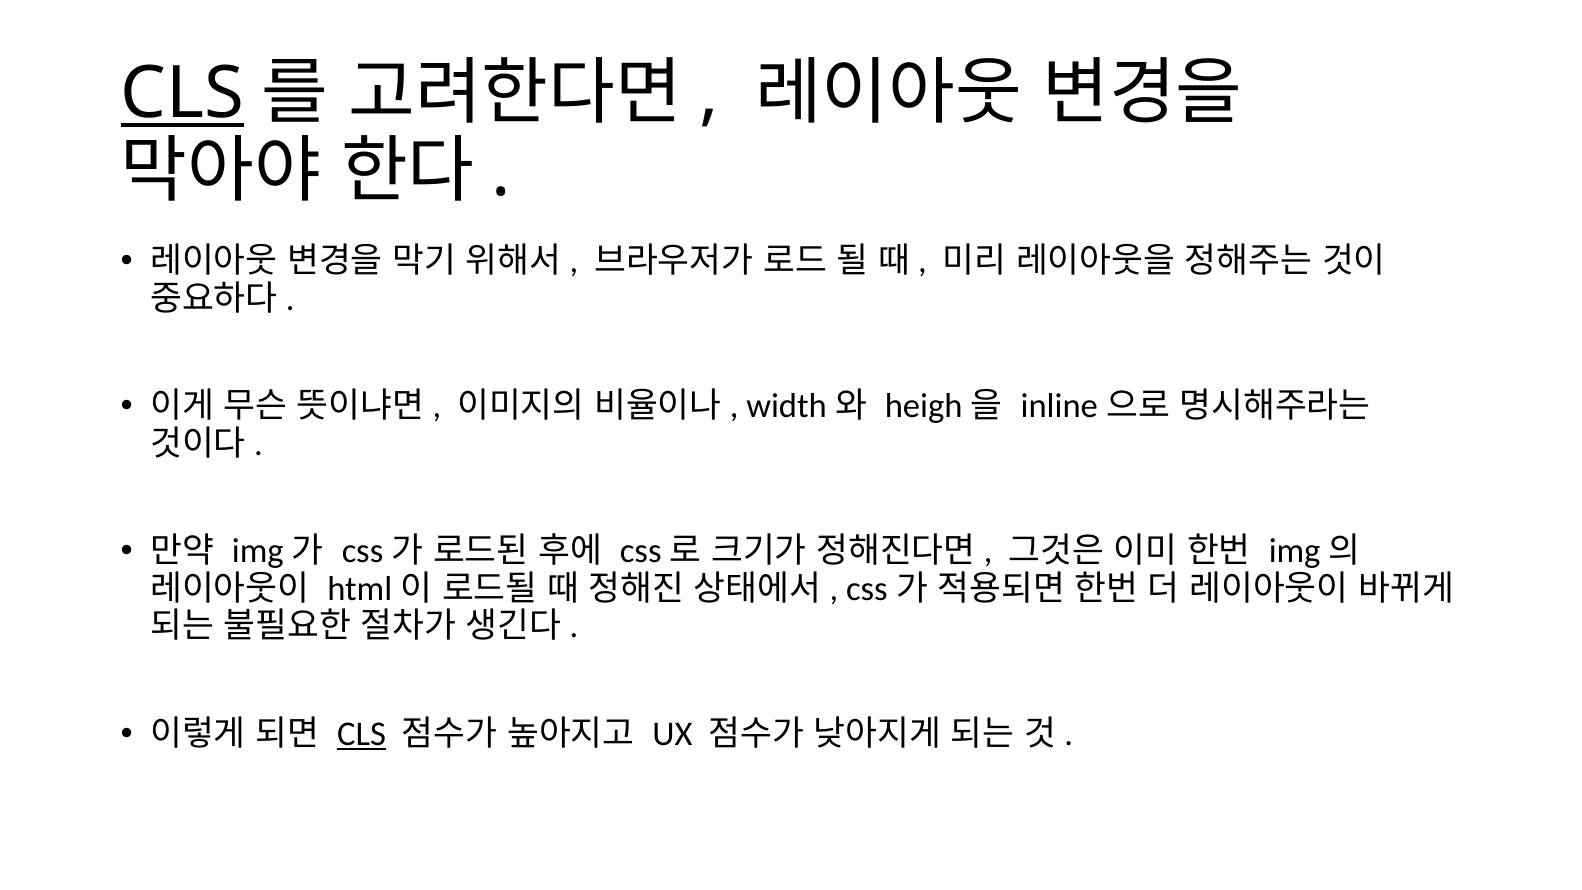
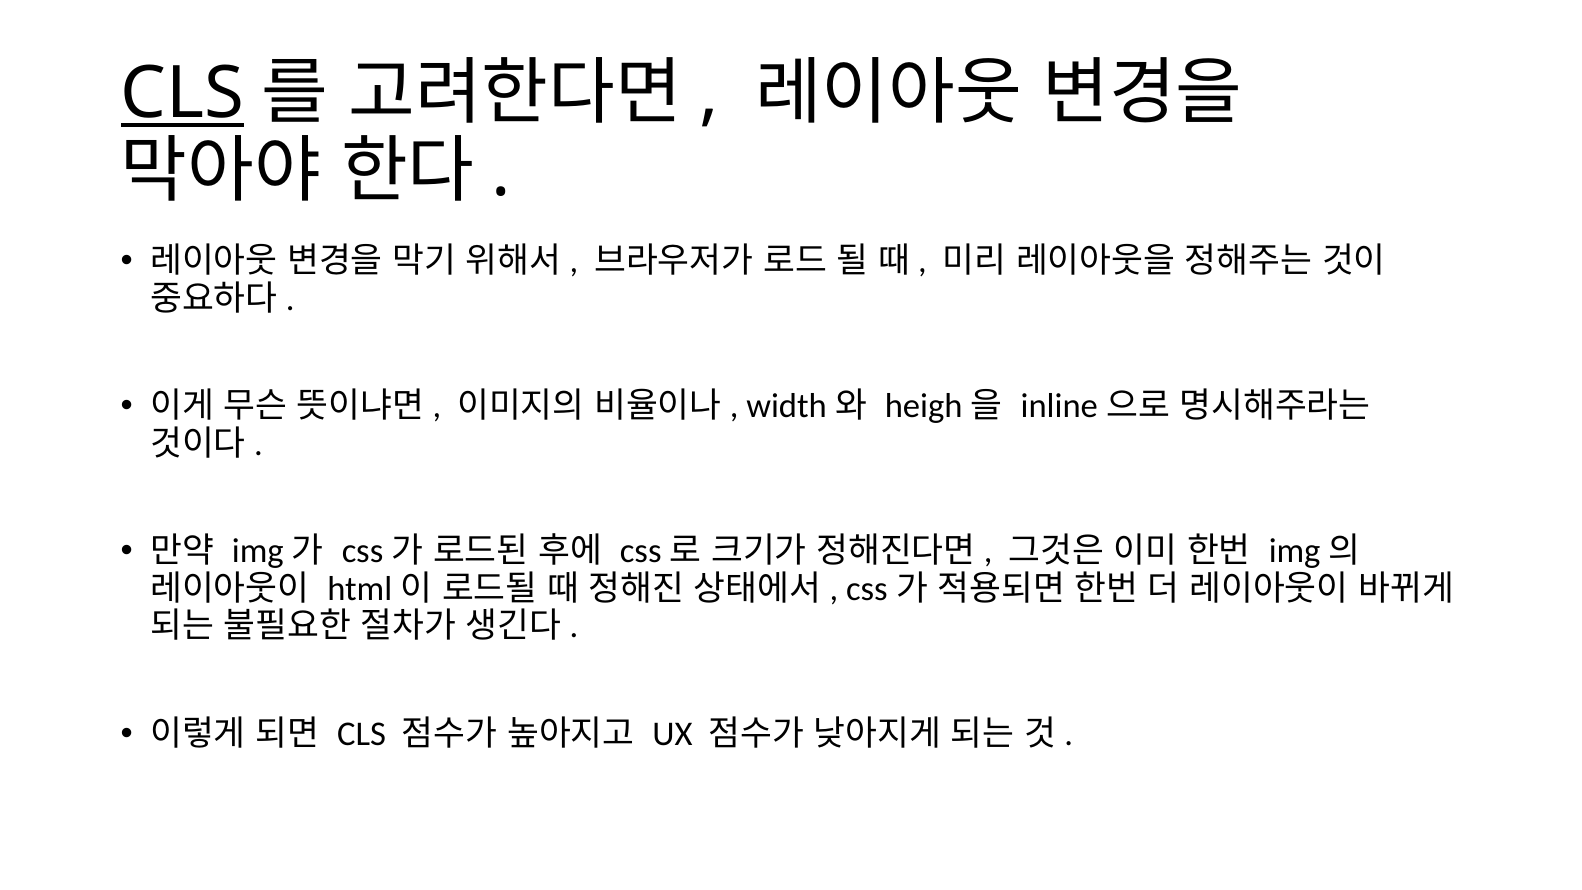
CLS at (362, 734) underline: present -> none
